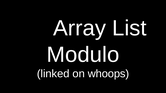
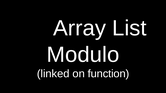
whoops: whoops -> function
